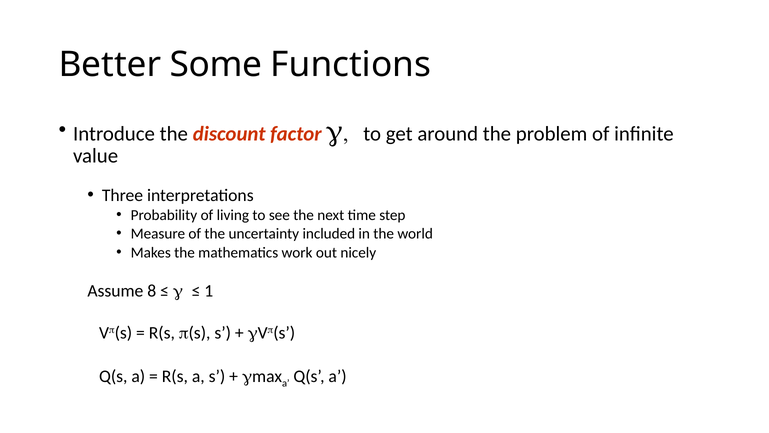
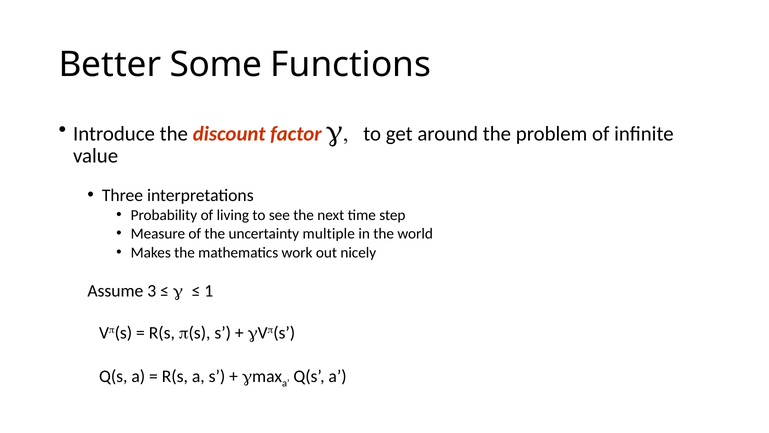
included: included -> multiple
8: 8 -> 3
